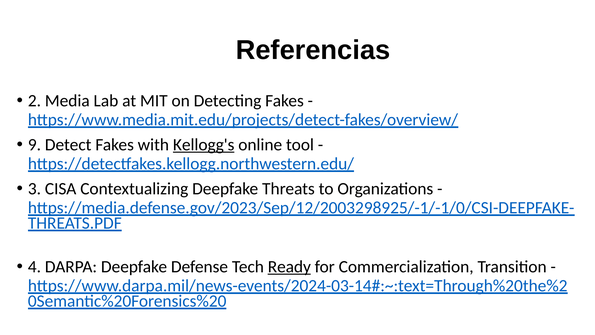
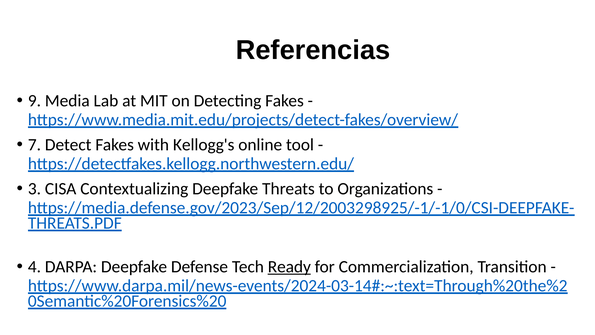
2: 2 -> 9
9: 9 -> 7
Kellogg's underline: present -> none
